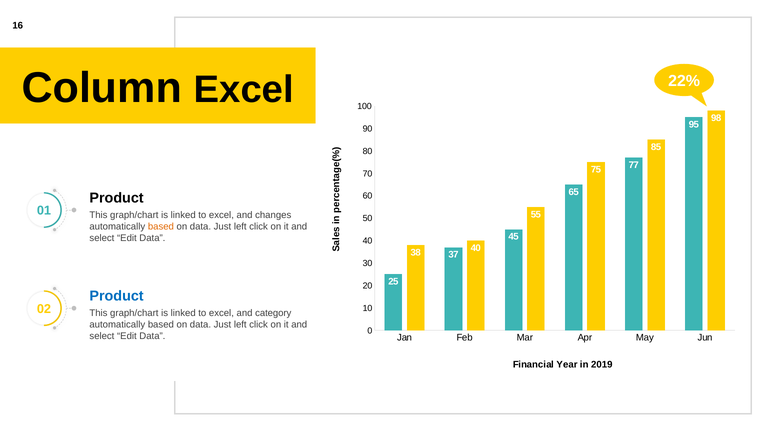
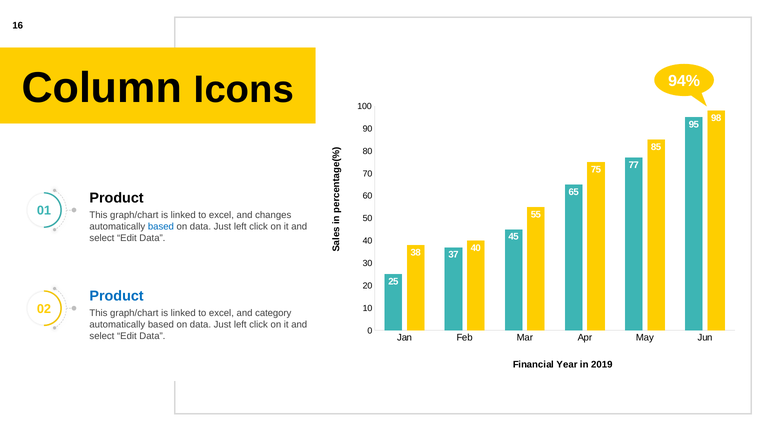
Column Excel: Excel -> Icons
22%: 22% -> 94%
based at (161, 226) colour: orange -> blue
